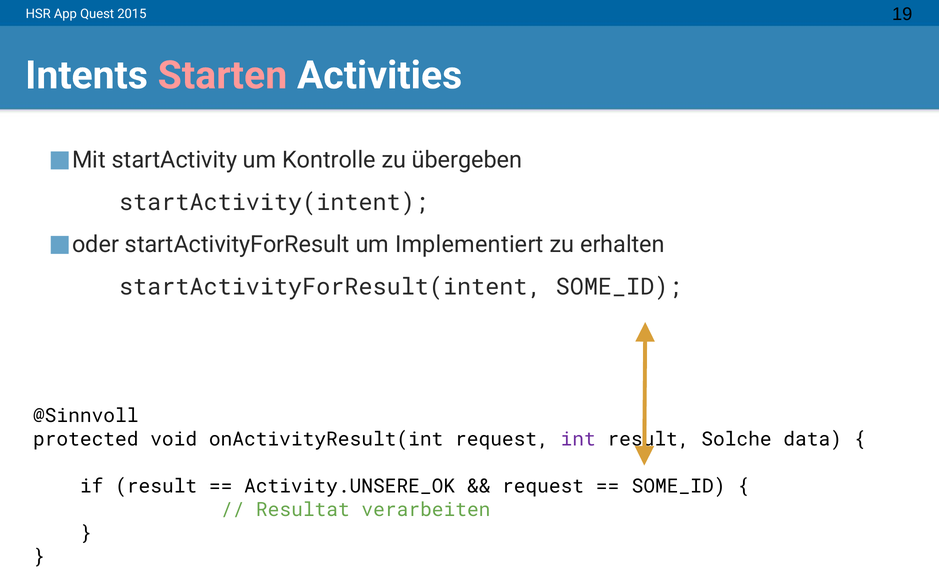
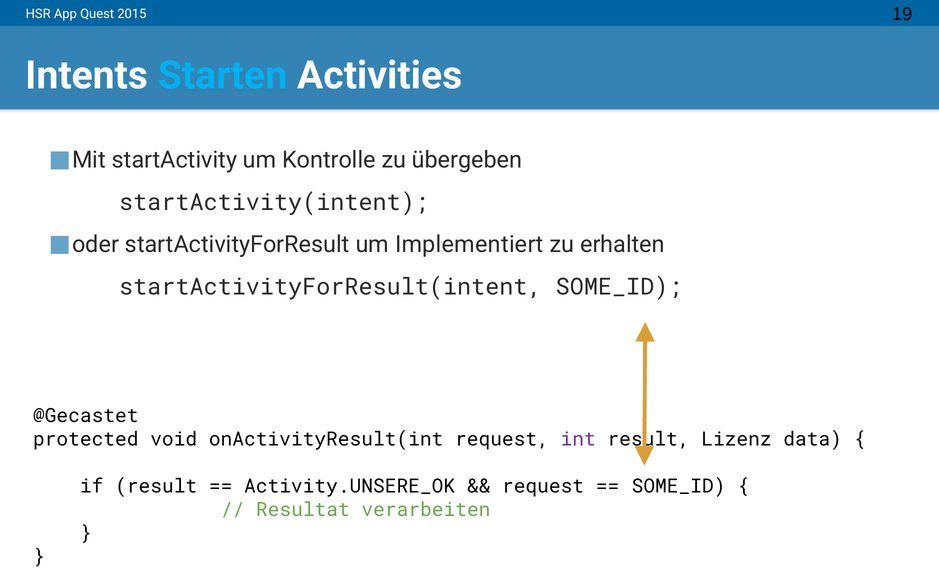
Starten colour: pink -> light blue
@Sinnvoll: @Sinnvoll -> @Gecastet
Solche: Solche -> Lizenz
